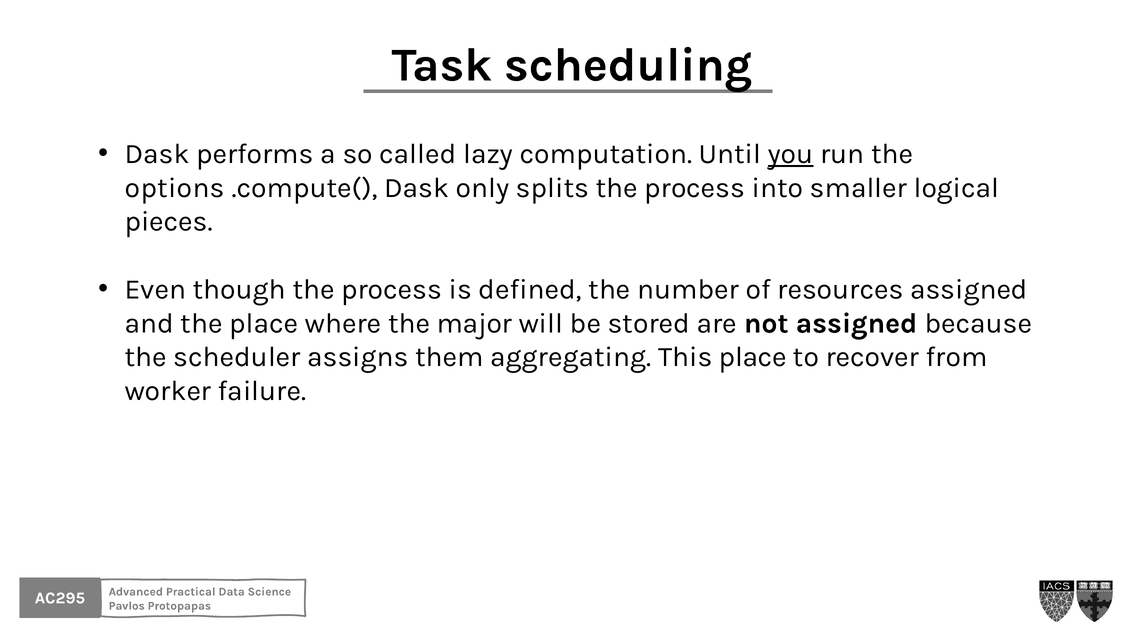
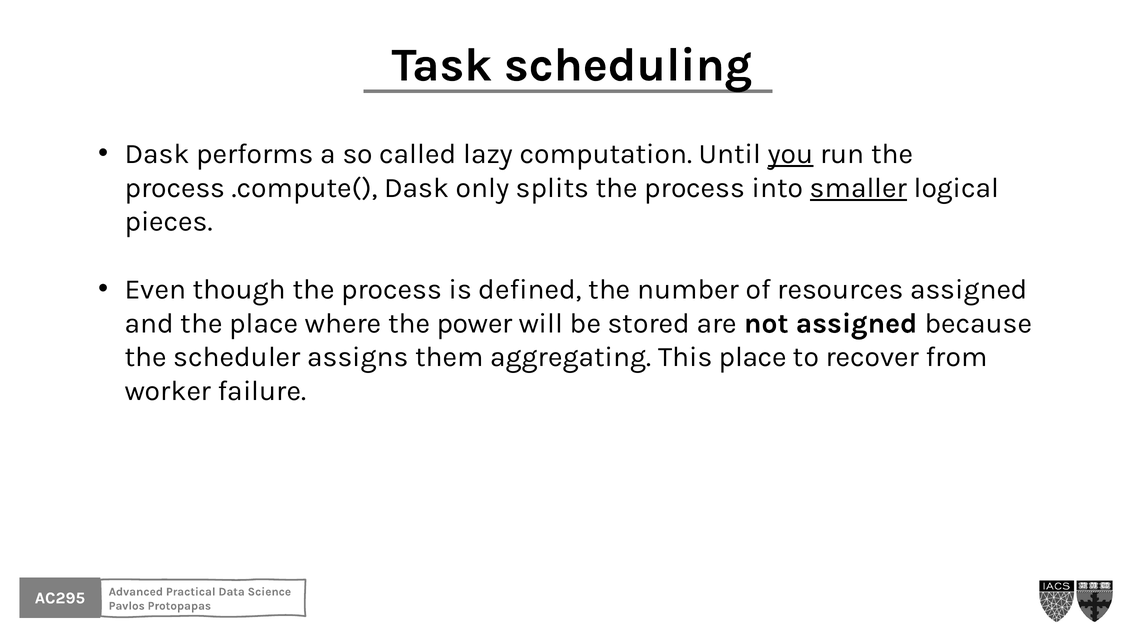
options at (175, 188): options -> process
smaller underline: none -> present
major: major -> power
